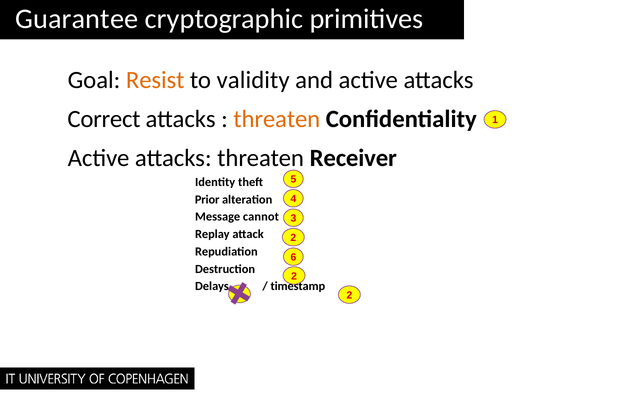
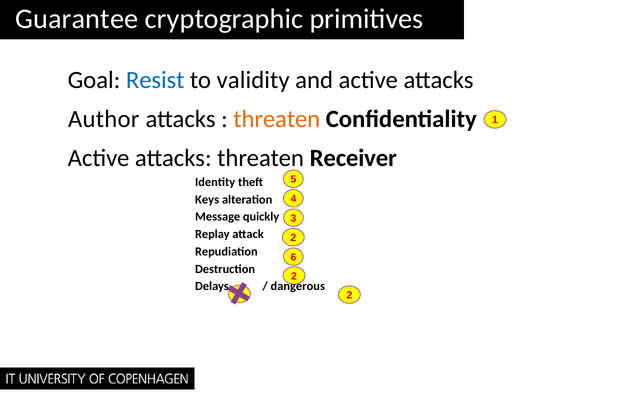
Resist colour: orange -> blue
Correct: Correct -> Author
Prior: Prior -> Keys
cannot: cannot -> quickly
timestamp: timestamp -> dangerous
